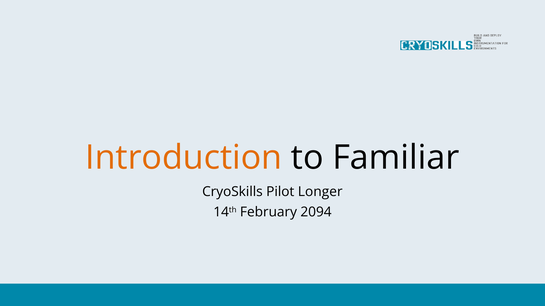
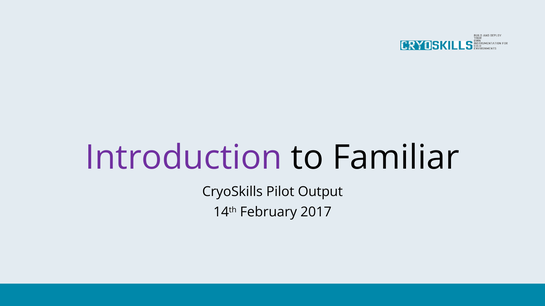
Introduction colour: orange -> purple
Longer: Longer -> Output
2094: 2094 -> 2017
